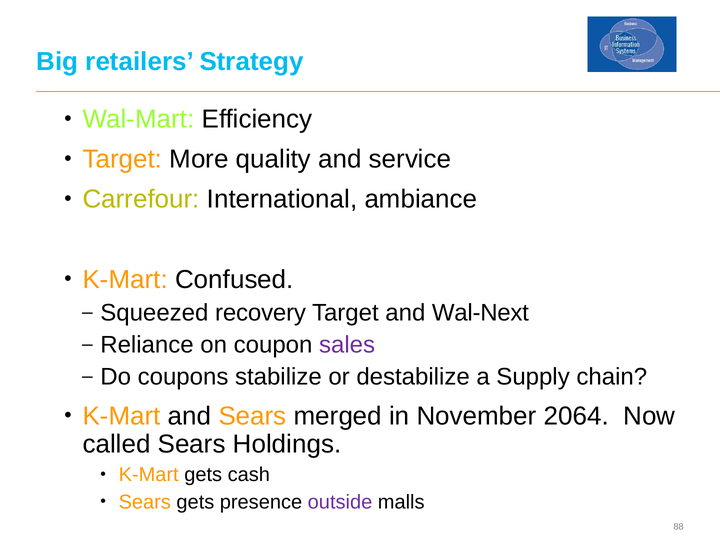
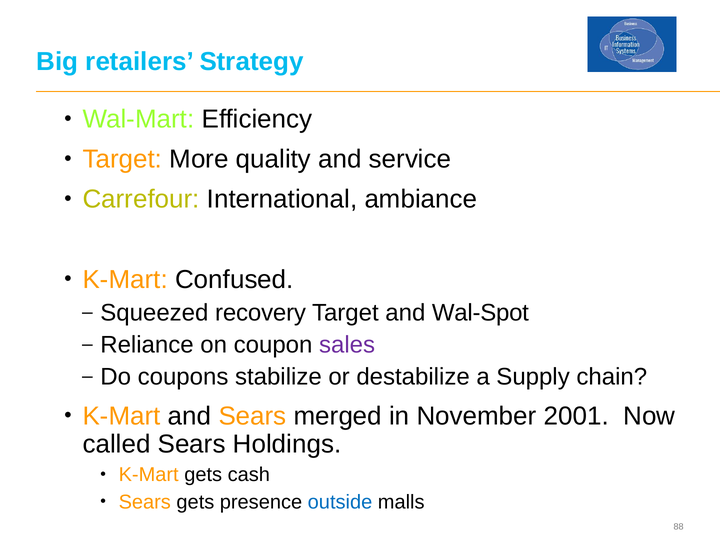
Wal-Next: Wal-Next -> Wal-Spot
2064: 2064 -> 2001
outside colour: purple -> blue
